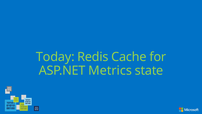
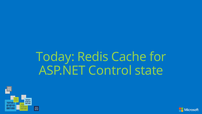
Metrics: Metrics -> Control
